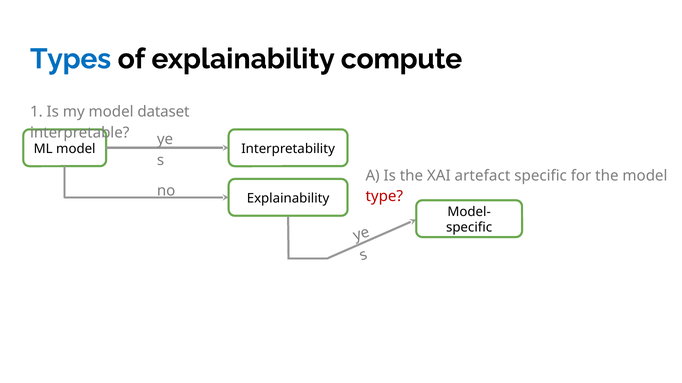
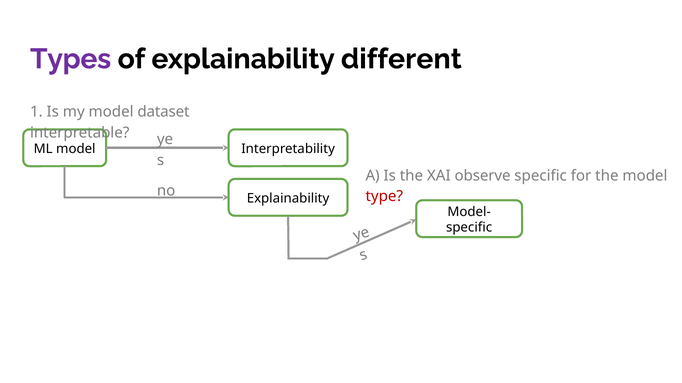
Types colour: blue -> purple
compute: compute -> different
artefact: artefact -> observe
